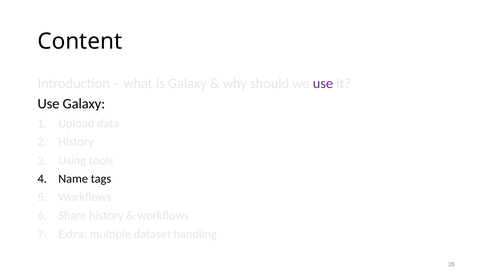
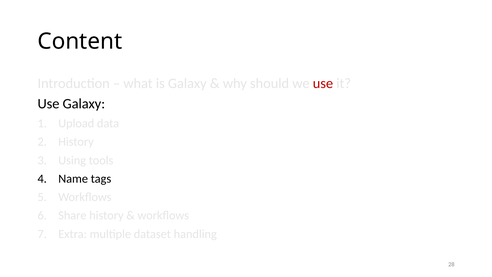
use at (323, 83) colour: purple -> red
